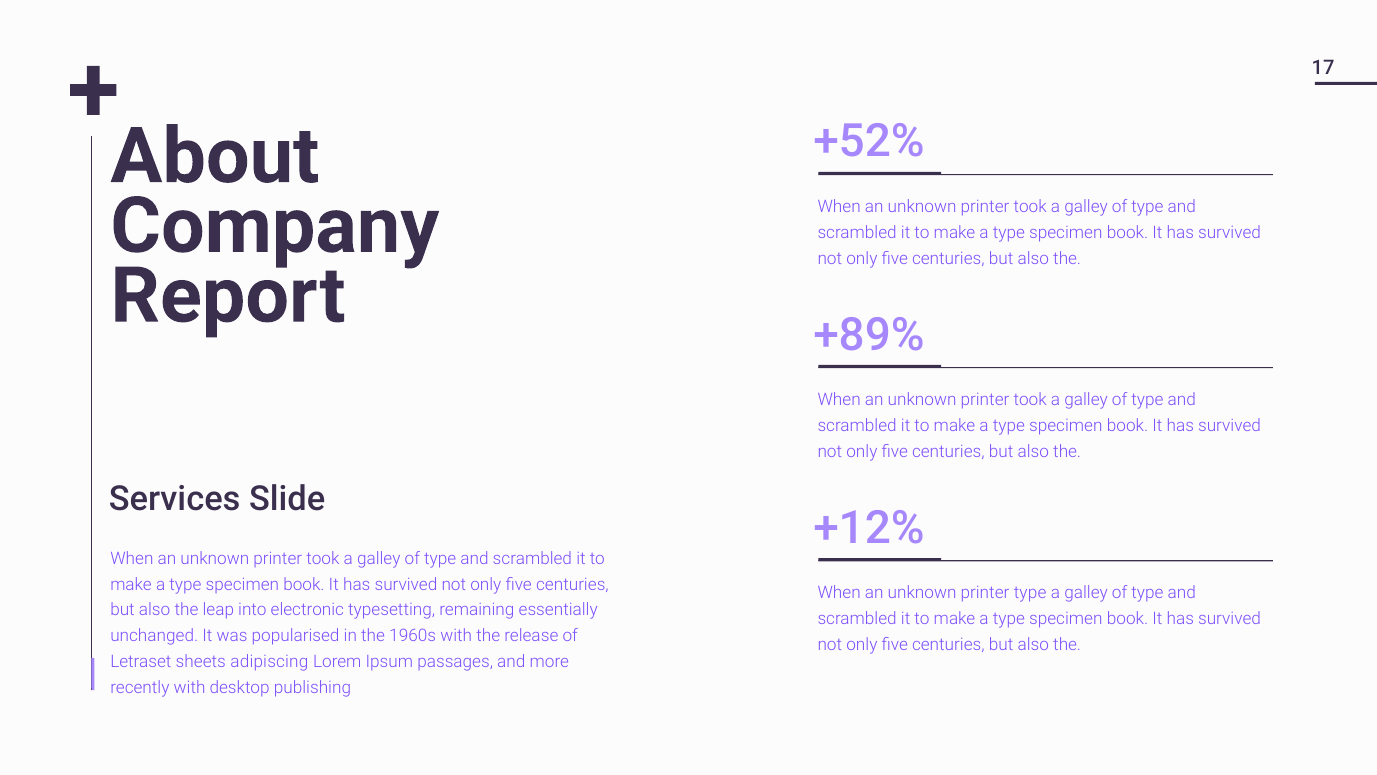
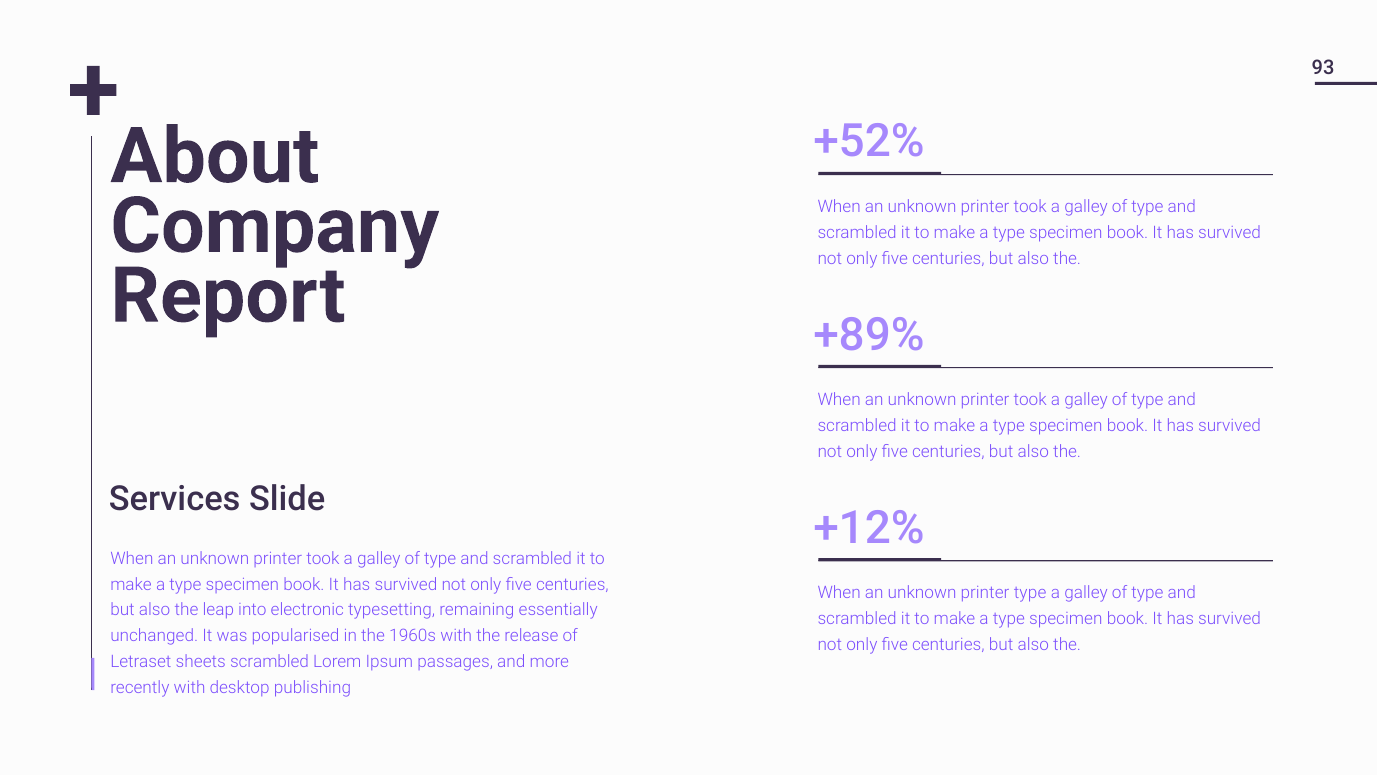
17: 17 -> 93
sheets adipiscing: adipiscing -> scrambled
